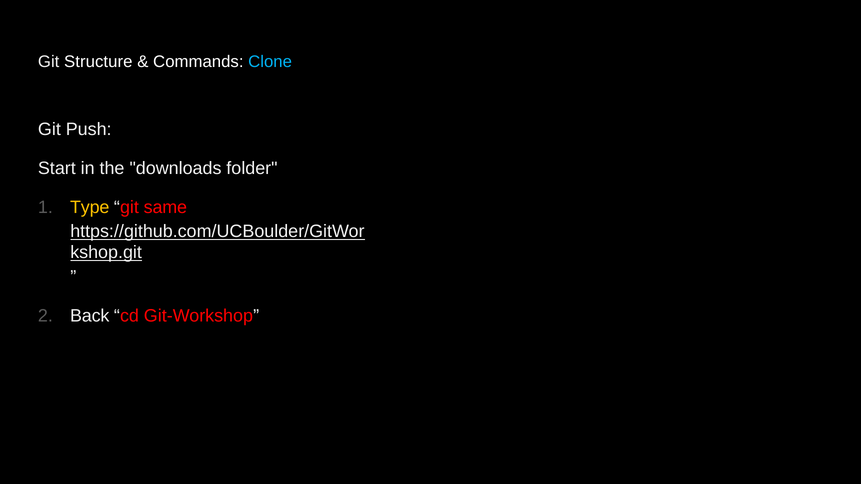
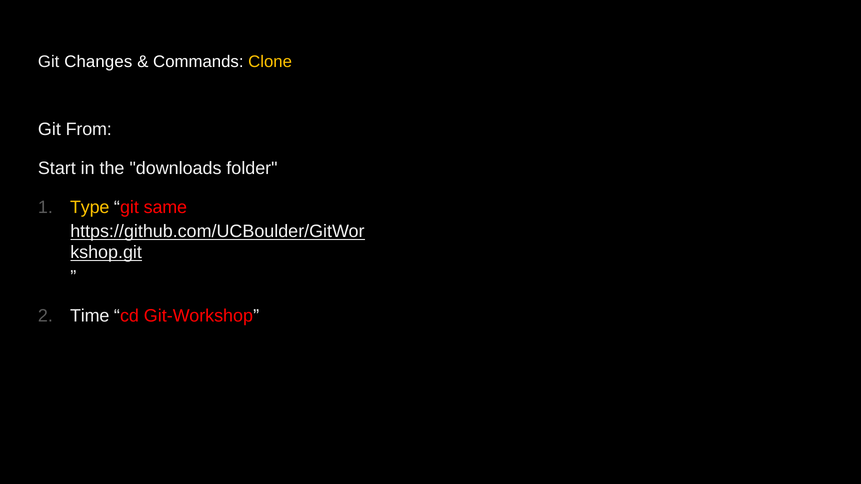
Structure: Structure -> Changes
Clone colour: light blue -> yellow
Push: Push -> From
Back: Back -> Time
